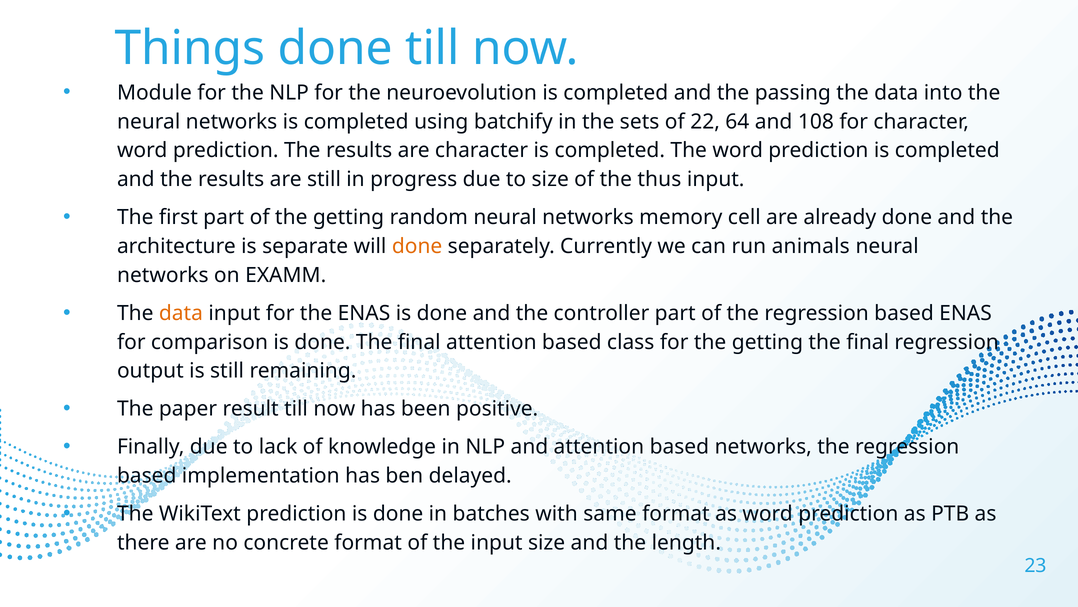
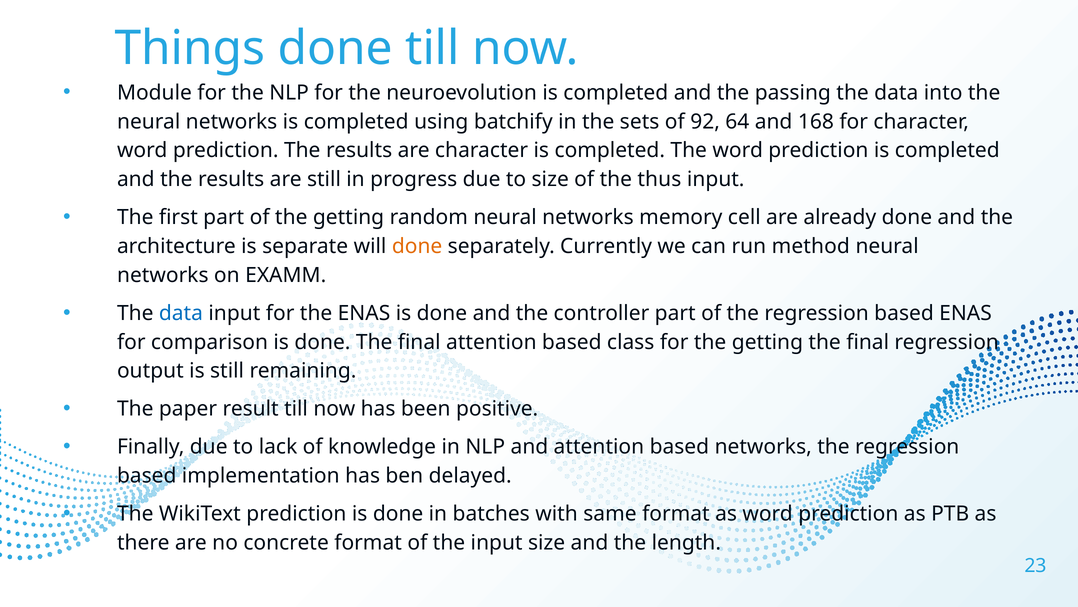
22: 22 -> 92
108: 108 -> 168
animals: animals -> method
data at (181, 313) colour: orange -> blue
